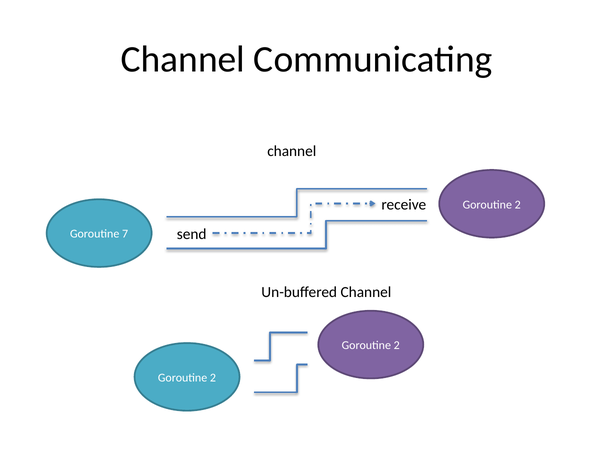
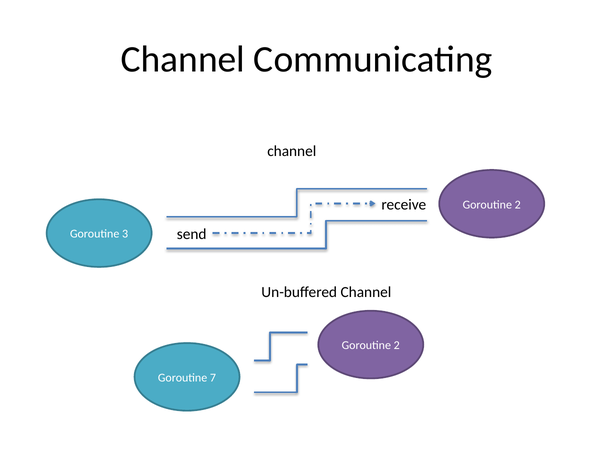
7: 7 -> 3
2 at (213, 377): 2 -> 7
